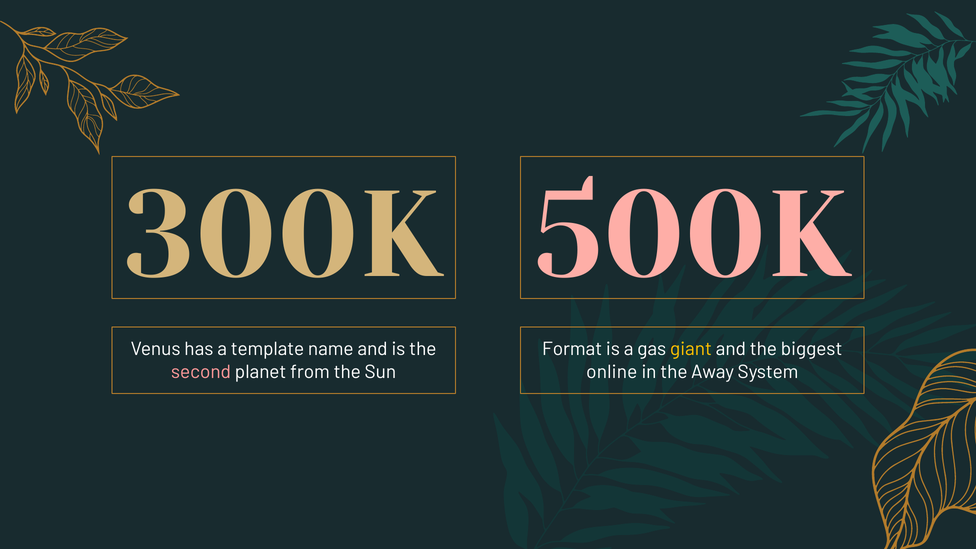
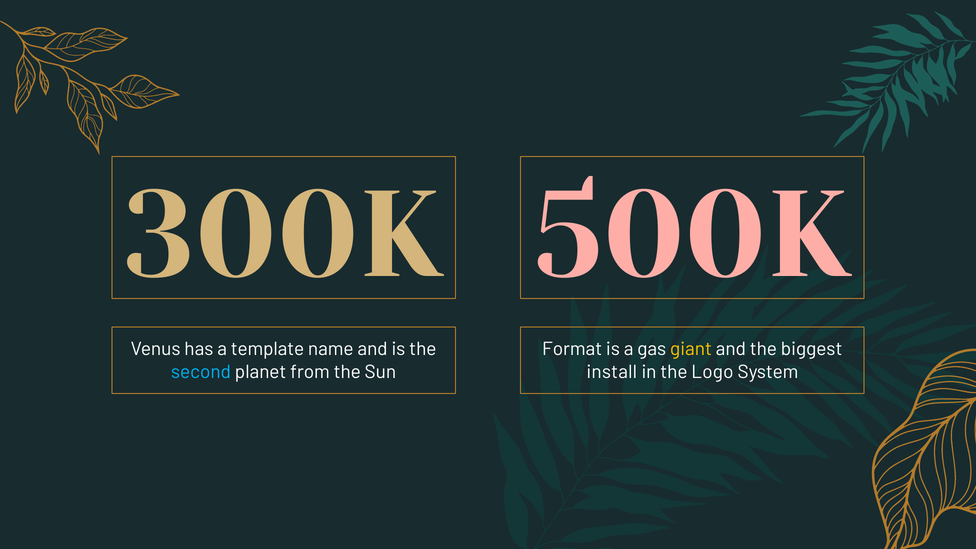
second colour: pink -> light blue
online: online -> install
Away: Away -> Logo
